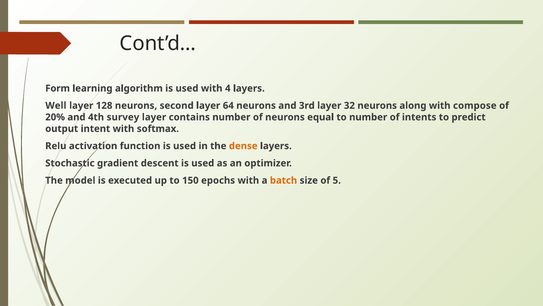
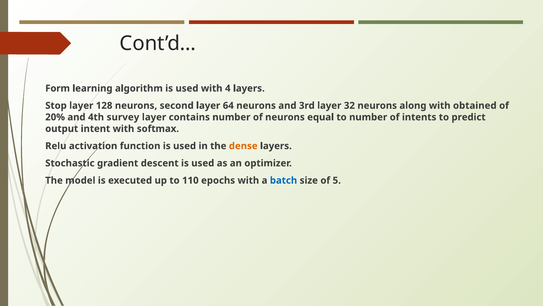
Well: Well -> Stop
compose: compose -> obtained
150: 150 -> 110
batch colour: orange -> blue
